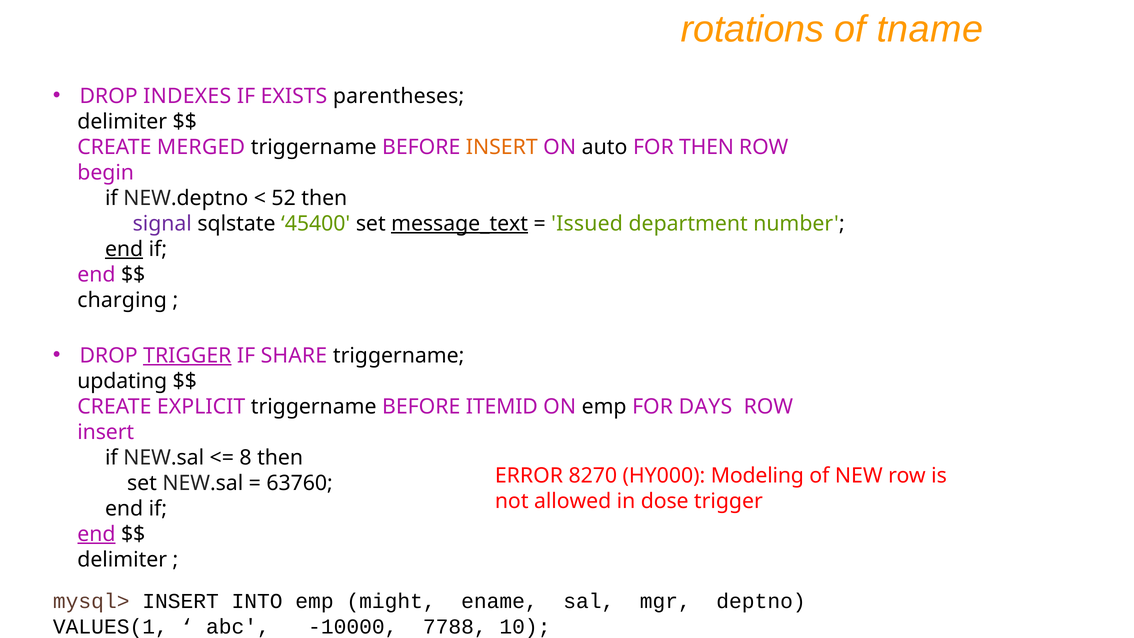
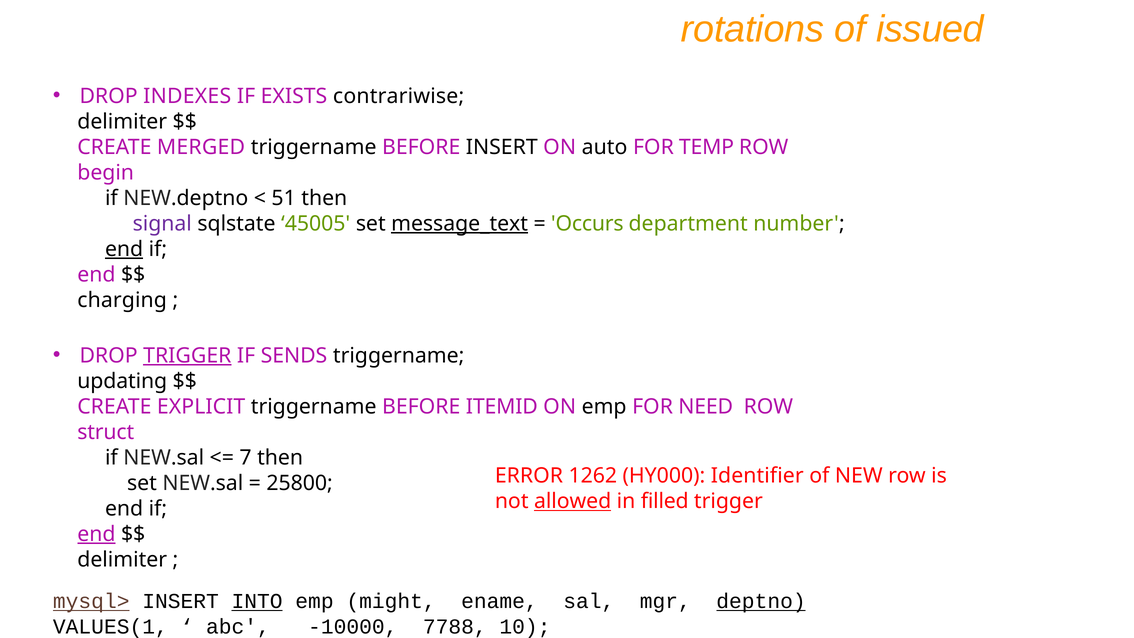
tname: tname -> issued
parentheses: parentheses -> contrariwise
INSERT at (502, 147) colour: orange -> black
FOR THEN: THEN -> TEMP
52: 52 -> 51
45400: 45400 -> 45005
Issued: Issued -> Occurs
SHARE: SHARE -> SENDS
DAYS: DAYS -> NEED
insert at (106, 432): insert -> struct
8: 8 -> 7
8270: 8270 -> 1262
Modeling: Modeling -> Identifier
63760: 63760 -> 25800
allowed underline: none -> present
dose: dose -> filled
mysql> underline: none -> present
INTO underline: none -> present
deptno underline: none -> present
